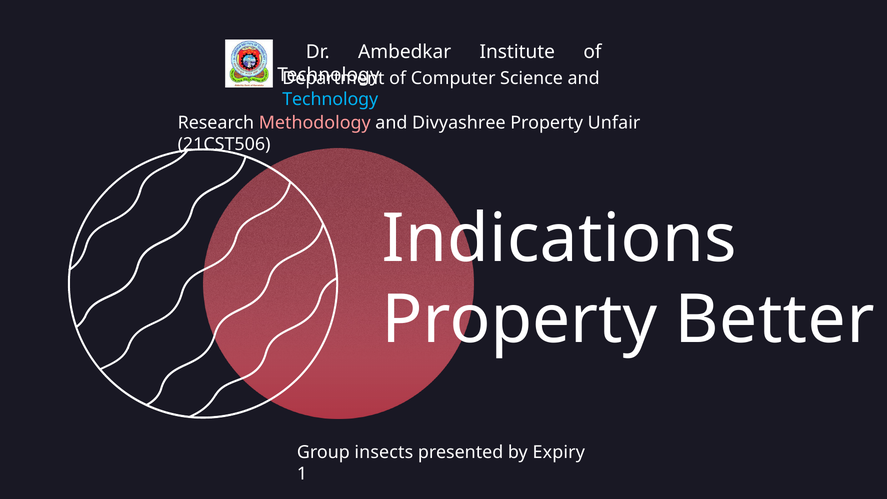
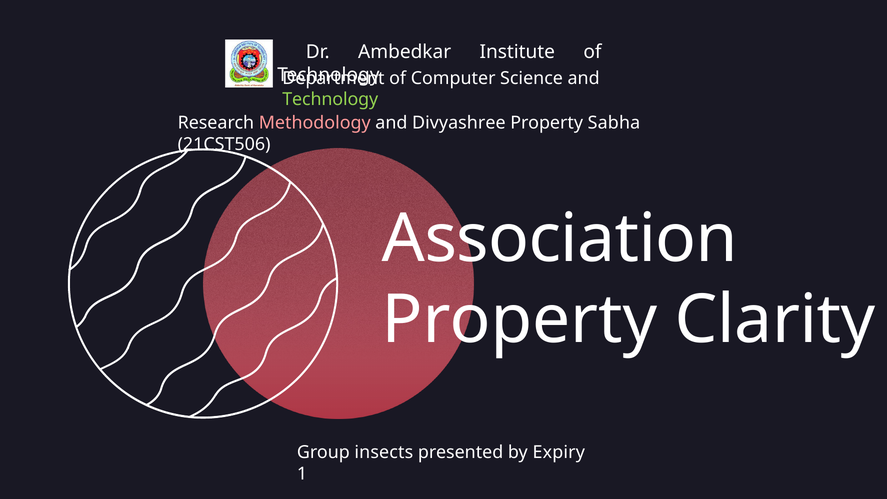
Technology at (330, 100) colour: light blue -> light green
Unfair: Unfair -> Sabha
Indications: Indications -> Association
Better: Better -> Clarity
